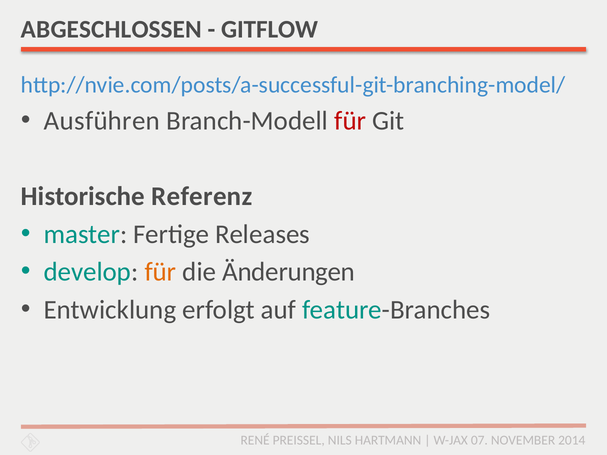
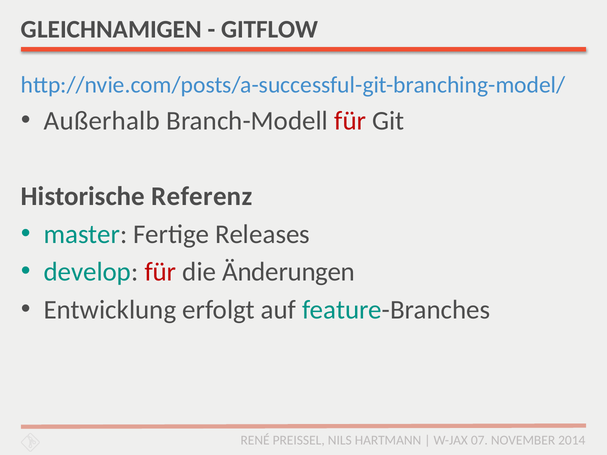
ABGESCHLOSSEN: ABGESCHLOSSEN -> GLEICHNAMIGEN
Ausführen: Ausführen -> Außerhalb
für at (160, 272) colour: orange -> red
